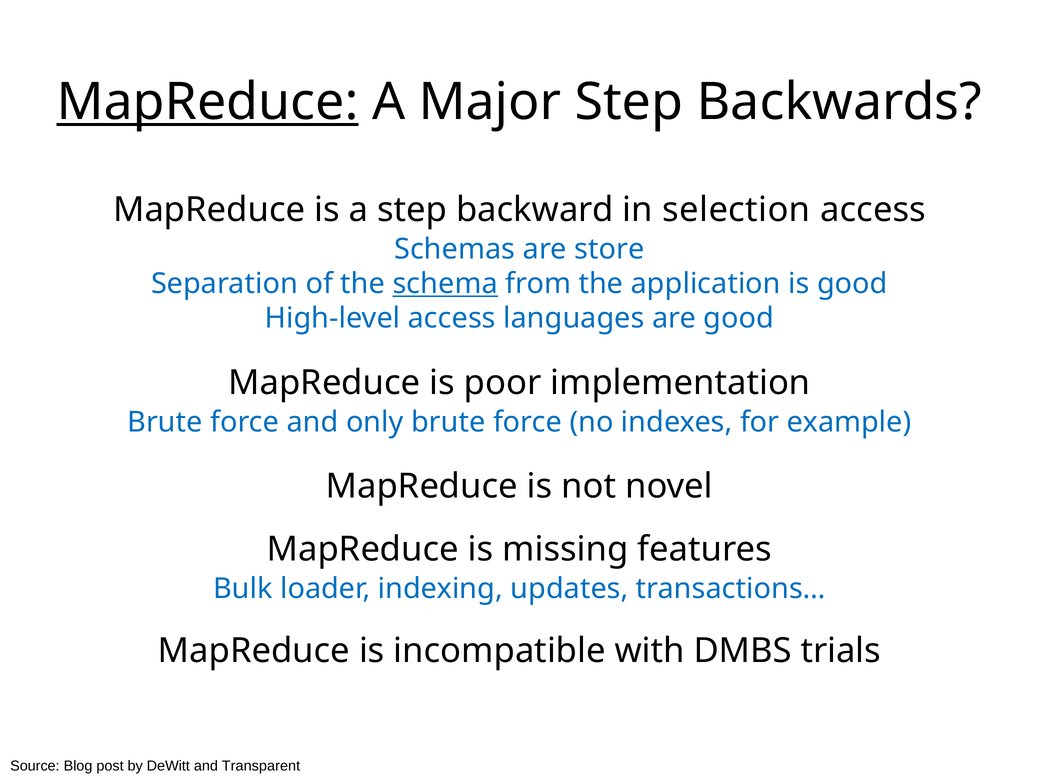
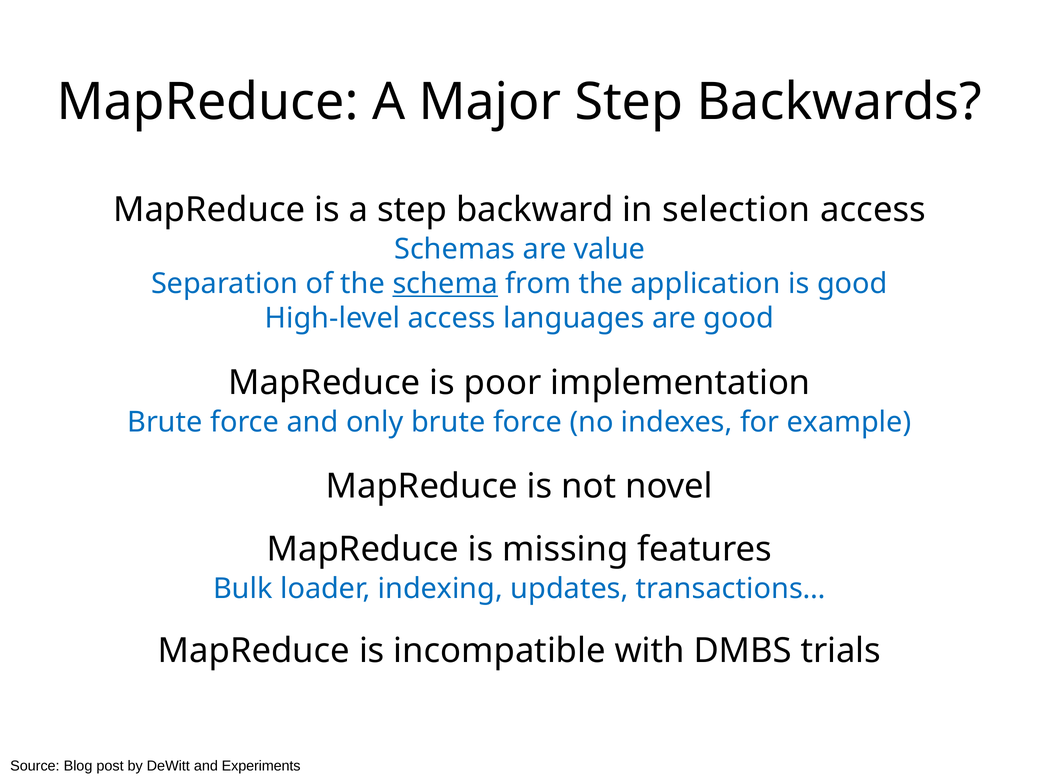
MapReduce at (208, 102) underline: present -> none
store: store -> value
Transparent: Transparent -> Experiments
